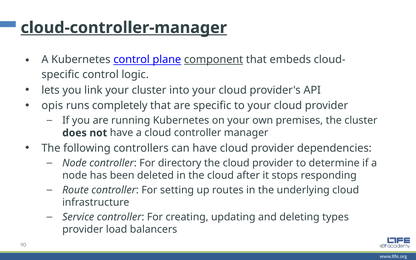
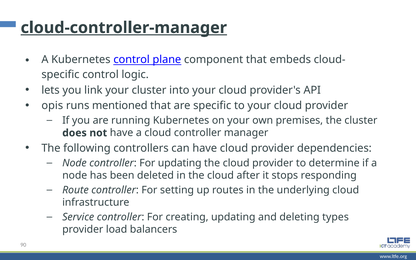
component underline: present -> none
completely: completely -> mentioned
For directory: directory -> updating
